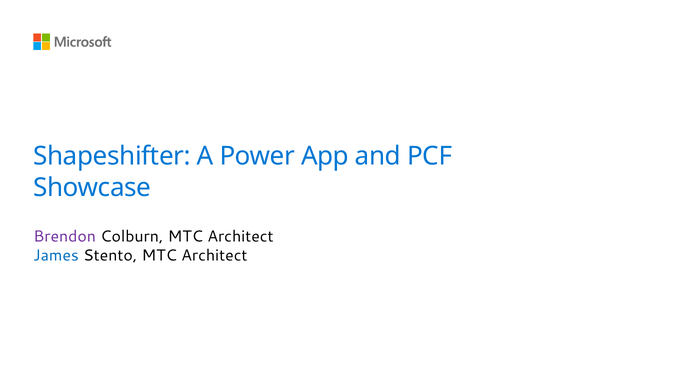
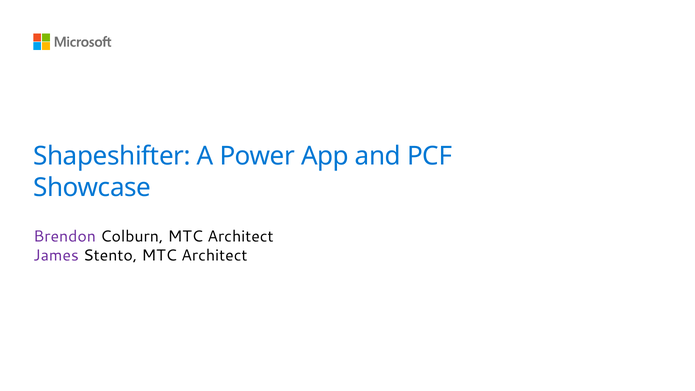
James colour: blue -> purple
